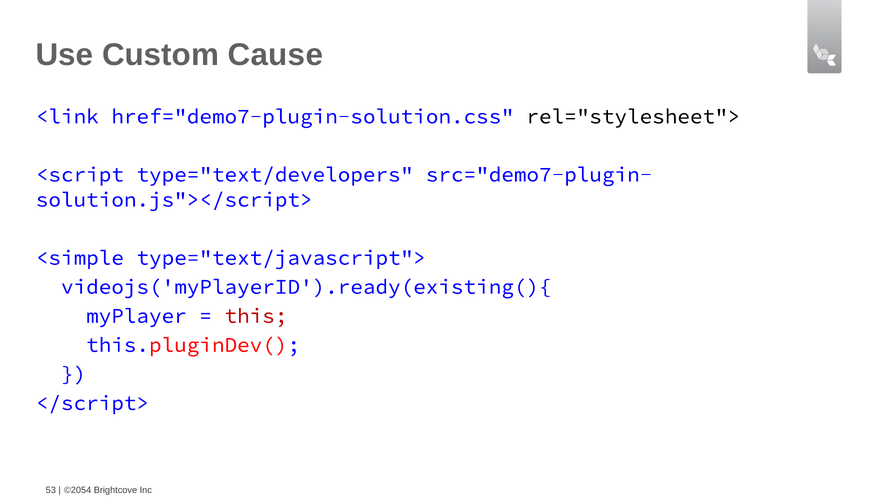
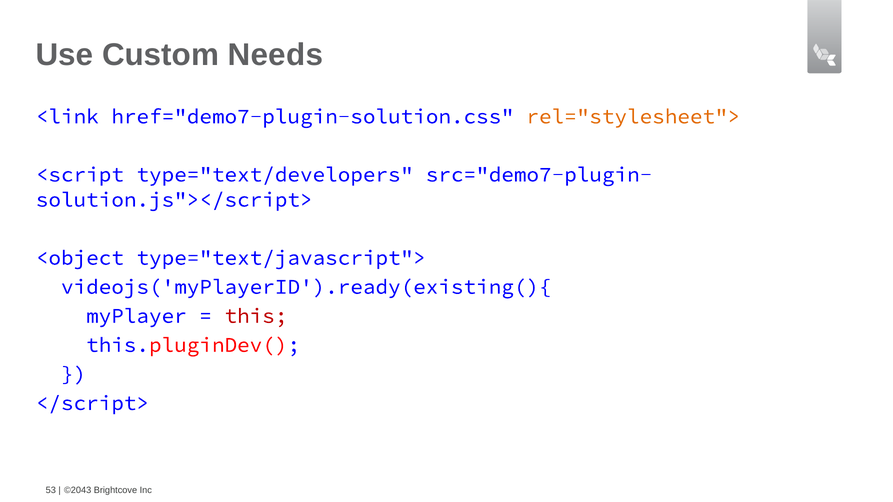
Cause: Cause -> Needs
rel="stylesheet"> colour: black -> orange
<simple: <simple -> <object
©2054: ©2054 -> ©2043
